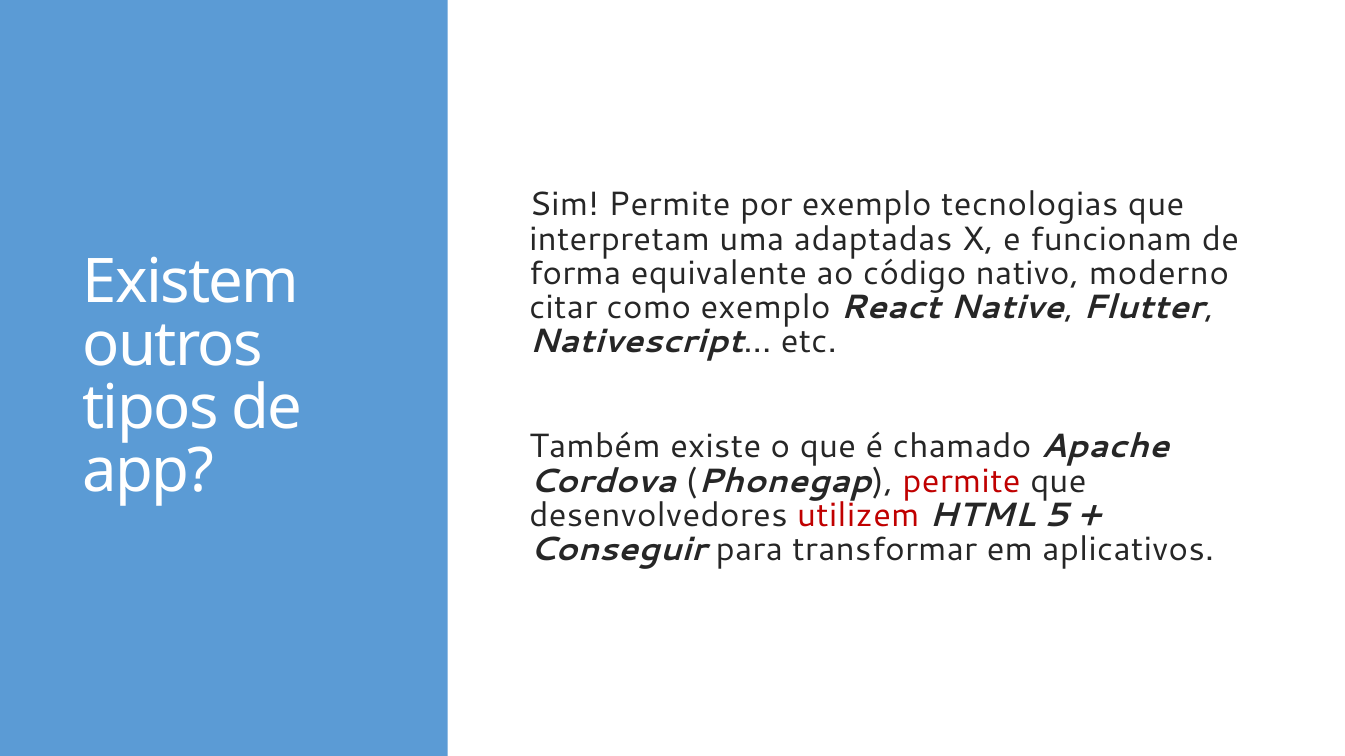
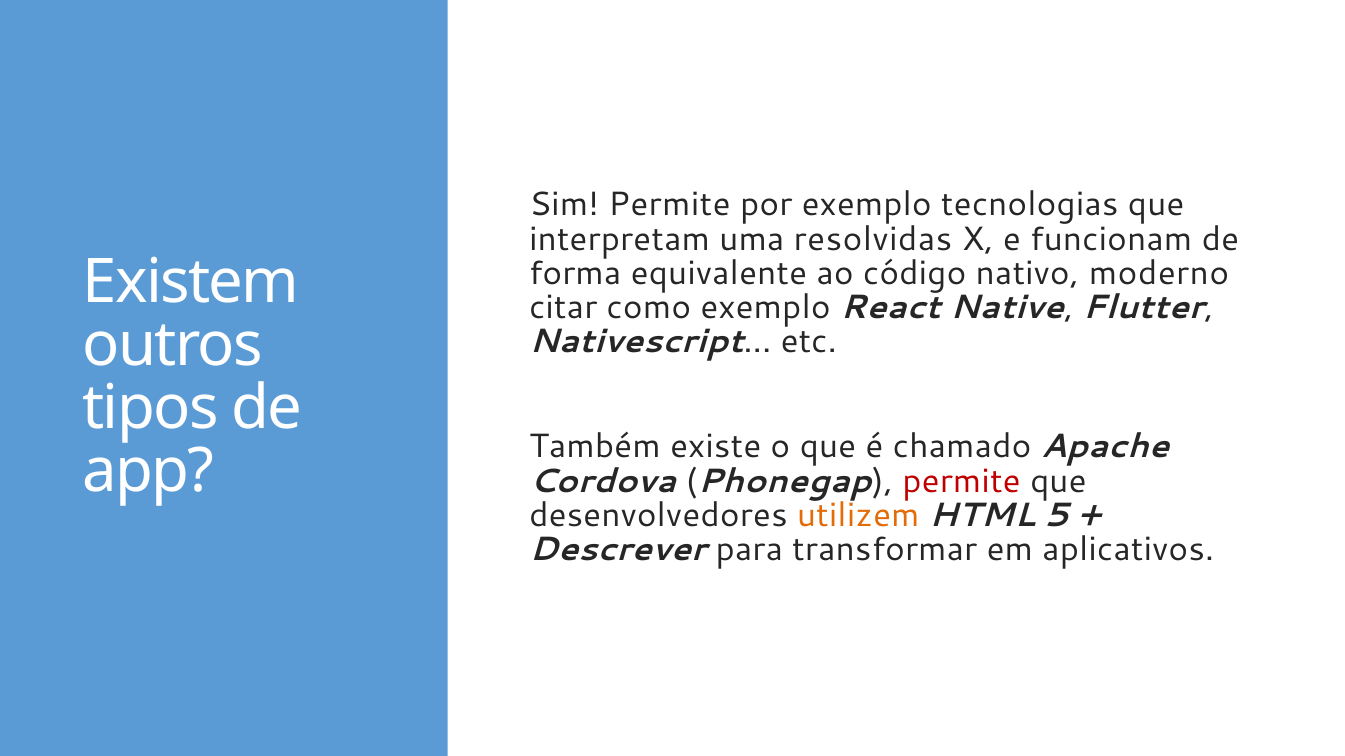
adaptadas: adaptadas -> resolvidas
utilizem colour: red -> orange
Conseguir: Conseguir -> Descrever
